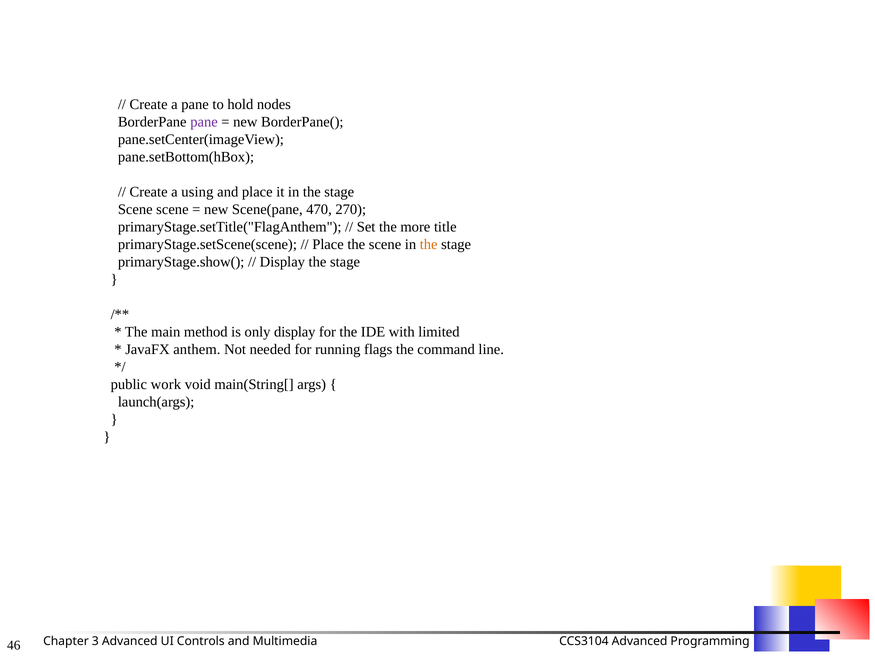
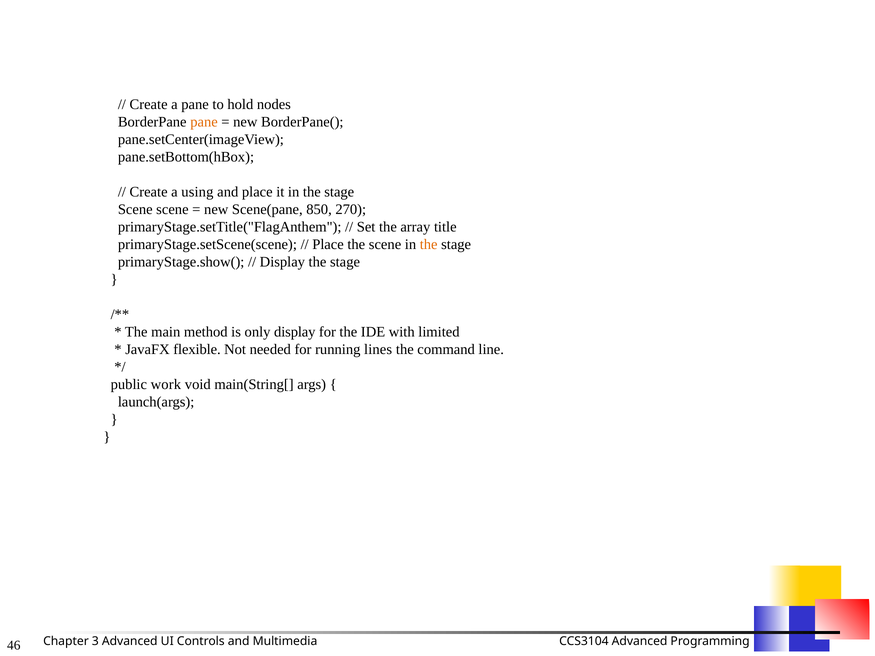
pane at (204, 122) colour: purple -> orange
470: 470 -> 850
more: more -> array
anthem: anthem -> flexible
flags: flags -> lines
